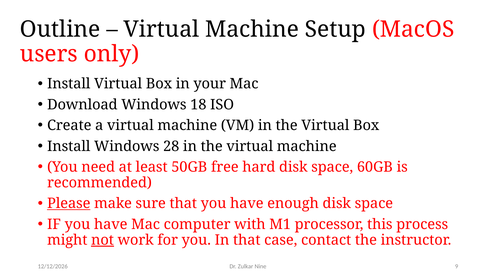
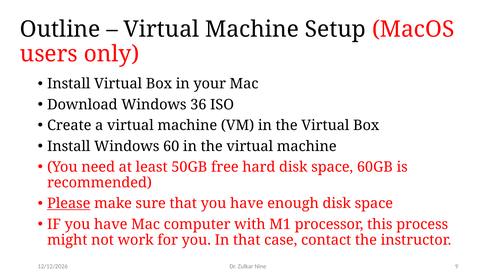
18: 18 -> 36
28: 28 -> 60
not underline: present -> none
